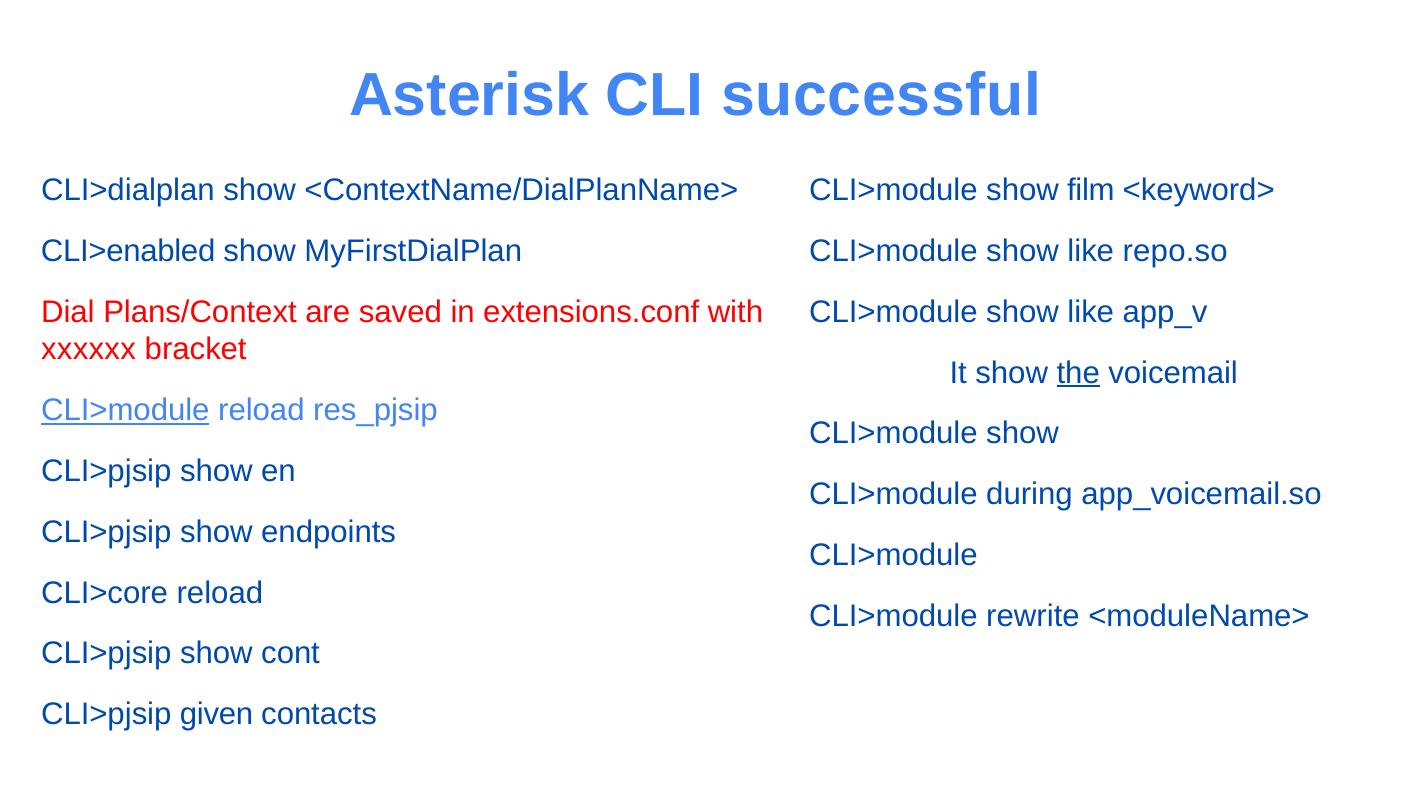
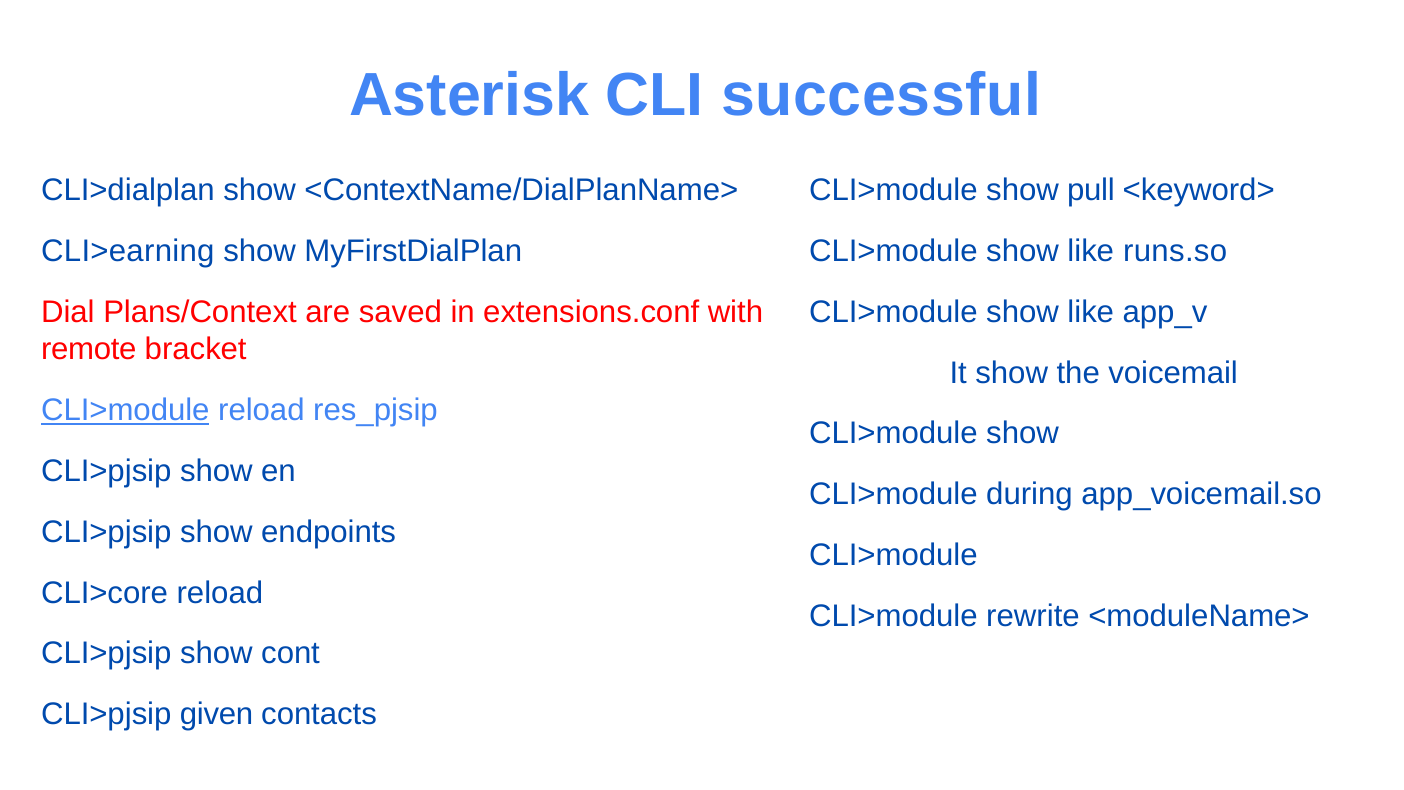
film: film -> pull
CLI>enabled: CLI>enabled -> CLI>earning
repo.so: repo.so -> runs.so
xxxxxx: xxxxxx -> remote
the underline: present -> none
